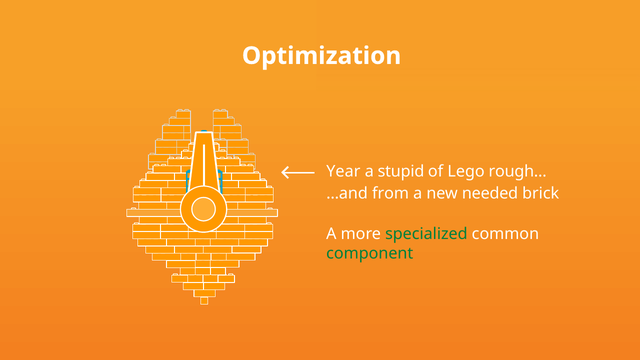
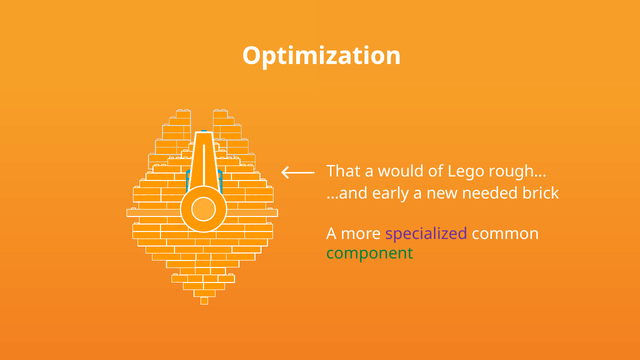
Year: Year -> That
stupid: stupid -> would
from: from -> early
specialized colour: green -> purple
